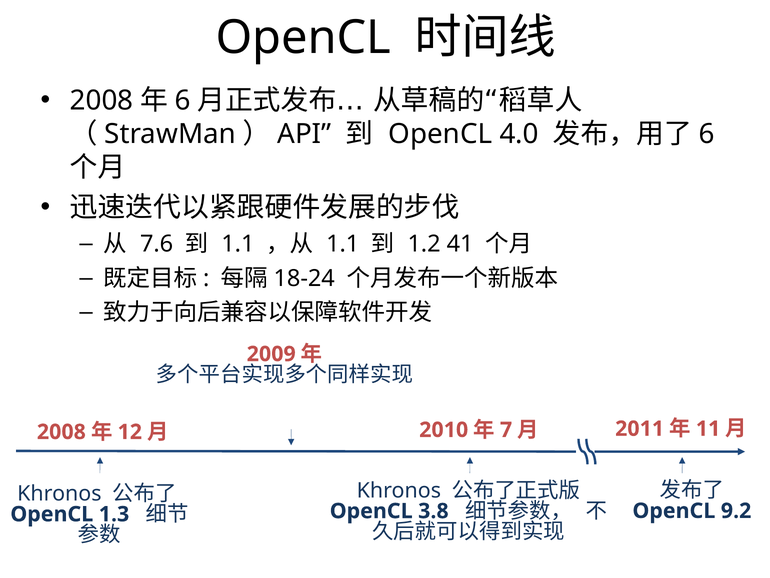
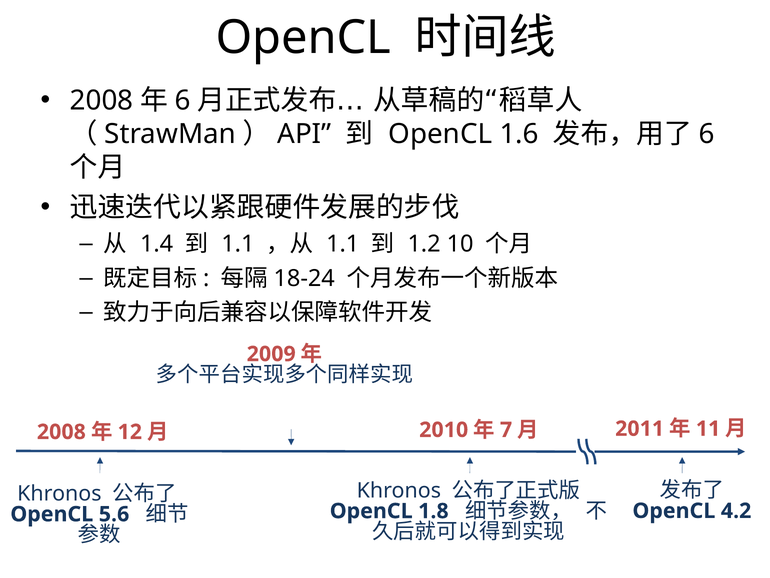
4.0: 4.0 -> 1.6
7.6: 7.6 -> 1.4
41: 41 -> 10
9.2: 9.2 -> 4.2
3.8: 3.8 -> 1.8
1.3: 1.3 -> 5.6
